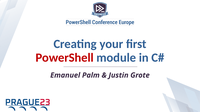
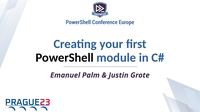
PowerShell colour: red -> black
